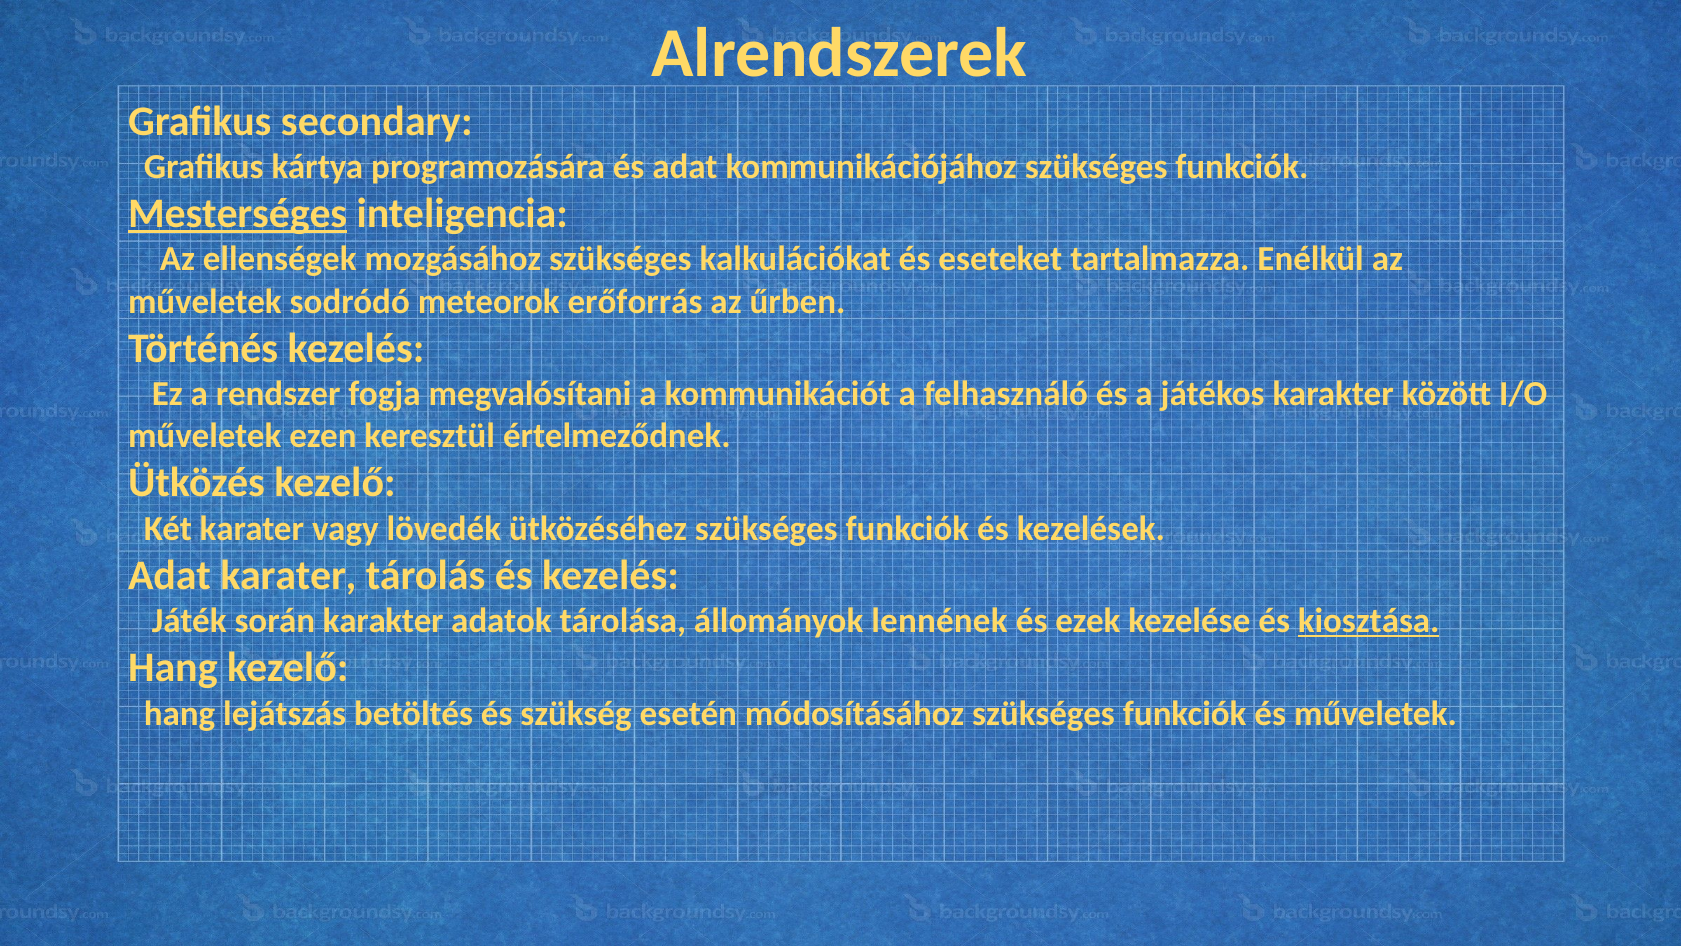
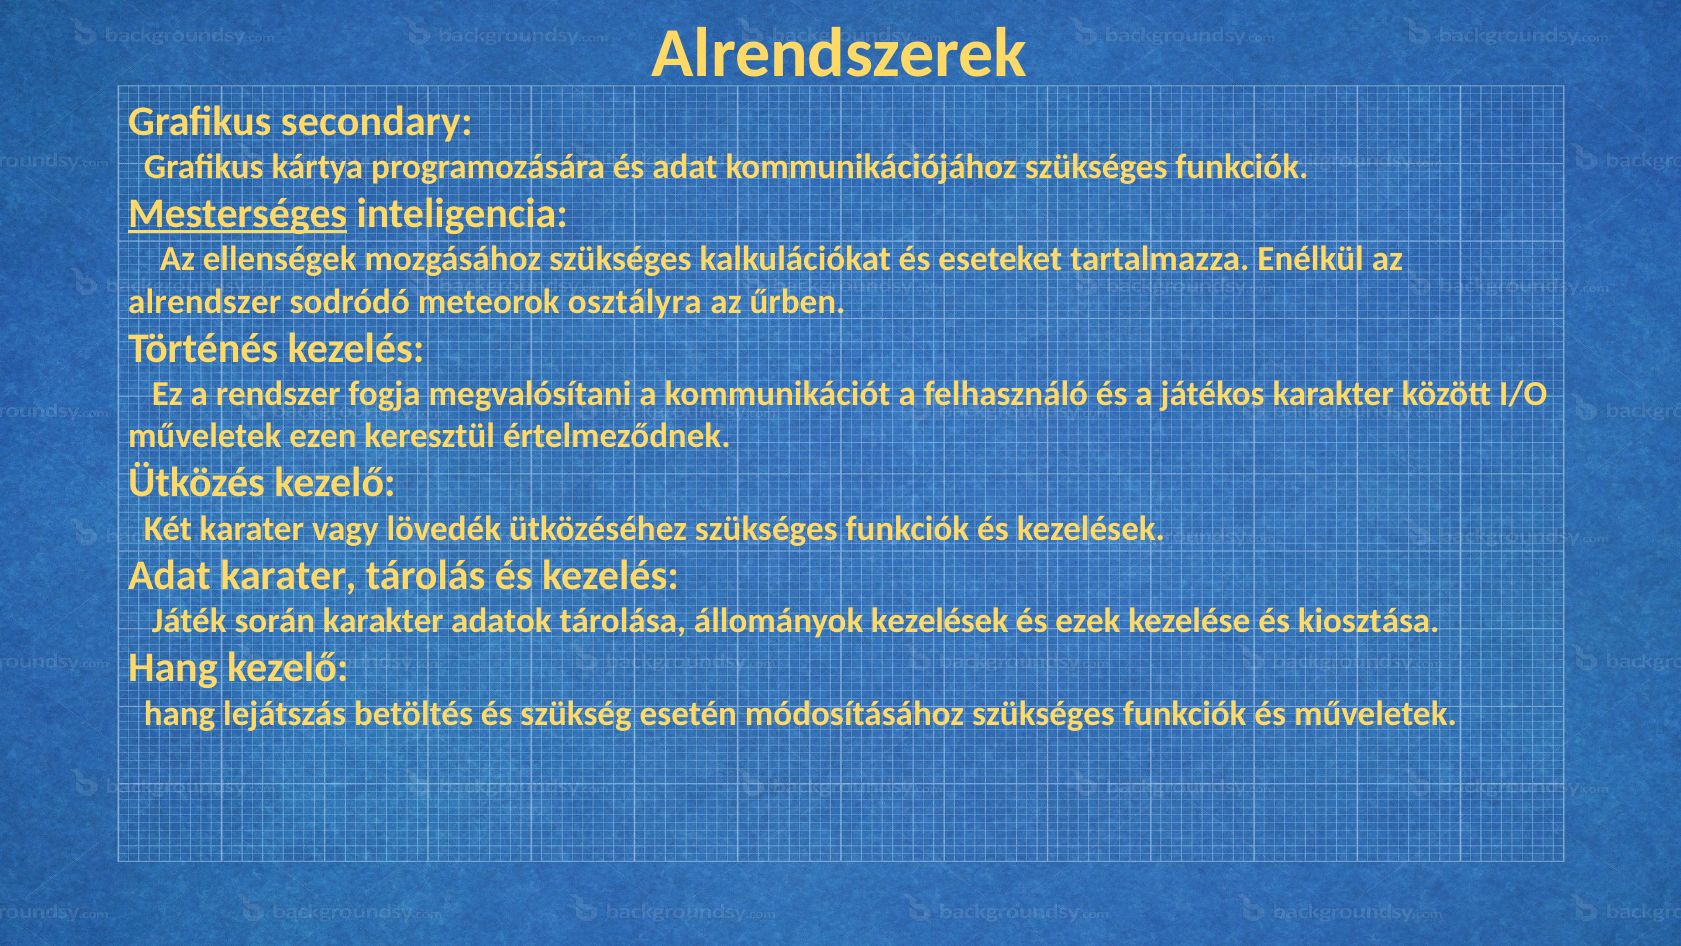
műveletek at (205, 301): műveletek -> alrendszer
erőforrás: erőforrás -> osztályra
állományok lennének: lennének -> kezelések
kiosztása underline: present -> none
